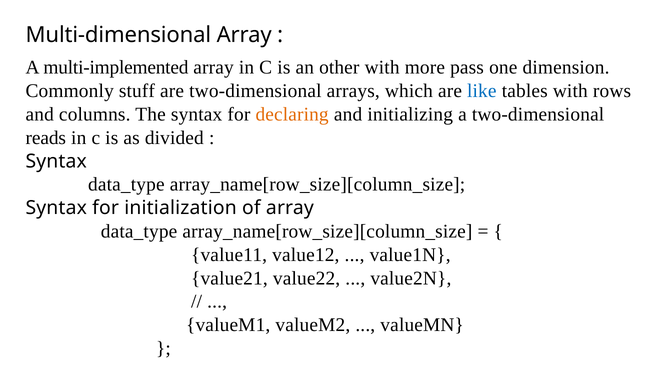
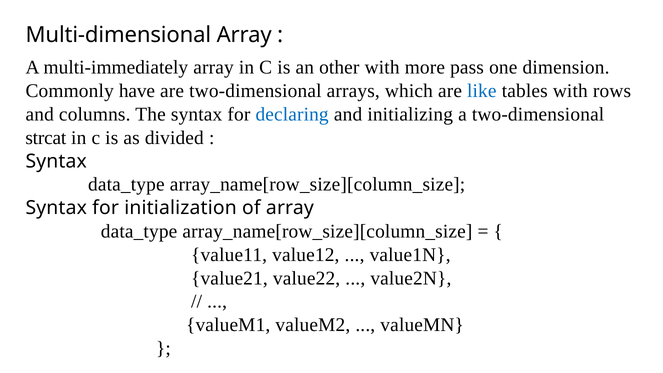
multi-implemented: multi-implemented -> multi-immediately
stuff: stuff -> have
declaring colour: orange -> blue
reads: reads -> strcat
